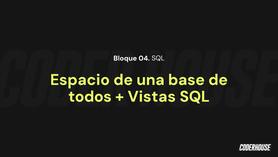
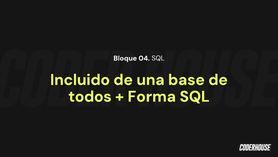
Espacio: Espacio -> Incluido
Vistas: Vistas -> Forma
